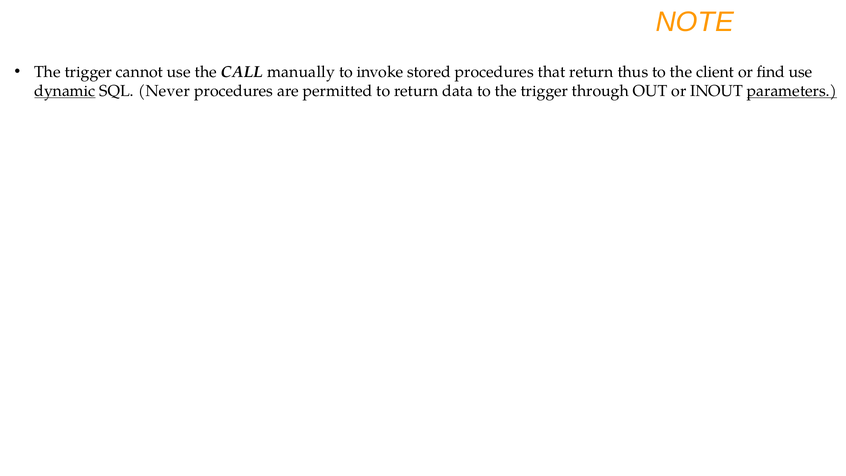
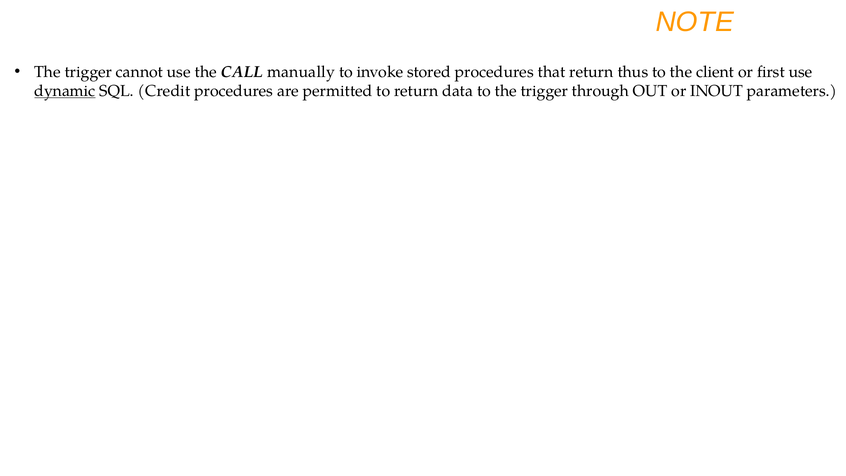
find: find -> first
Never: Never -> Credit
parameters underline: present -> none
